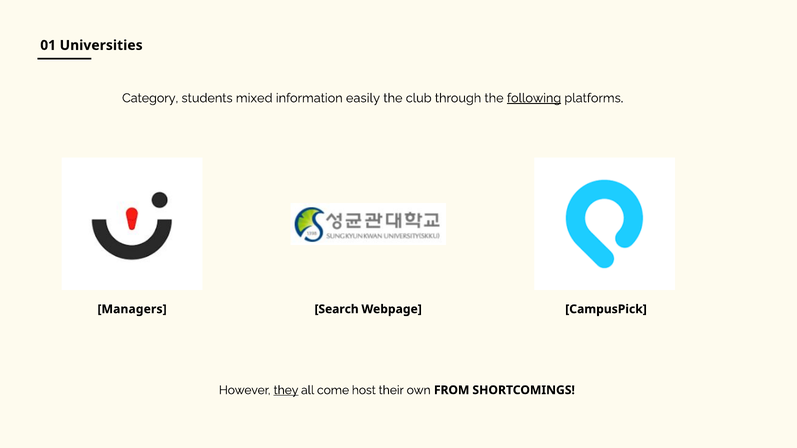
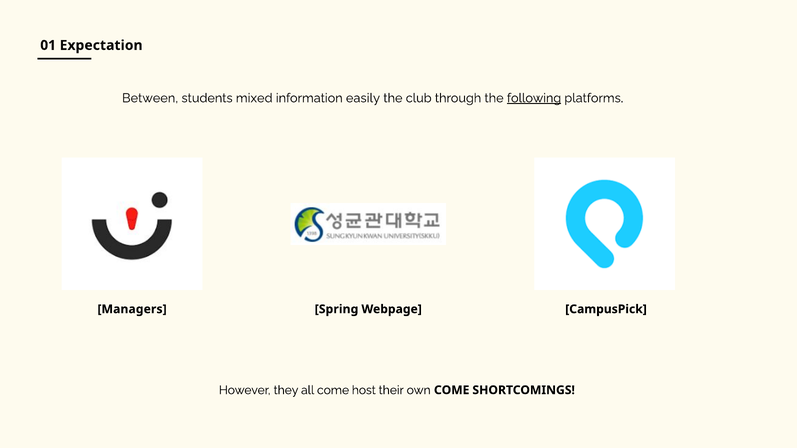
Universities: Universities -> Expectation
Category: Category -> Between
Search: Search -> Spring
they underline: present -> none
own FROM: FROM -> COME
